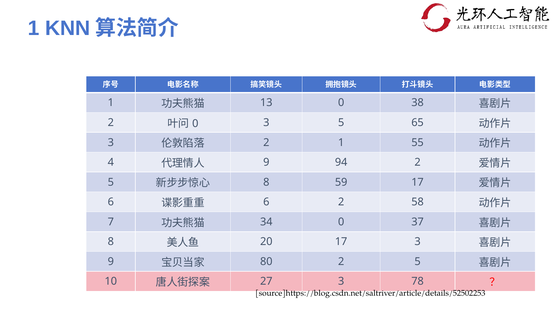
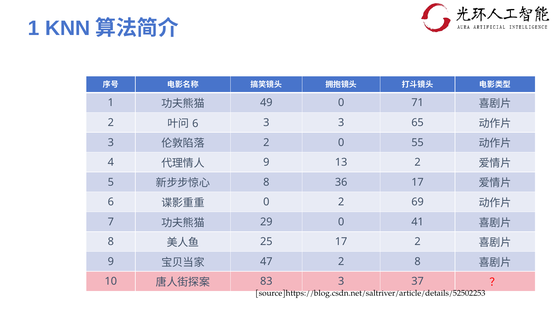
13: 13 -> 49
38: 38 -> 71
0 at (195, 123): 0 -> 6
3 5: 5 -> 3
2 1: 1 -> 0
94: 94 -> 13
59: 59 -> 36
6 at (266, 202): 6 -> 0
58: 58 -> 69
34: 34 -> 29
37: 37 -> 41
20: 20 -> 25
17 3: 3 -> 2
80: 80 -> 47
2 5: 5 -> 8
27: 27 -> 83
78: 78 -> 37
